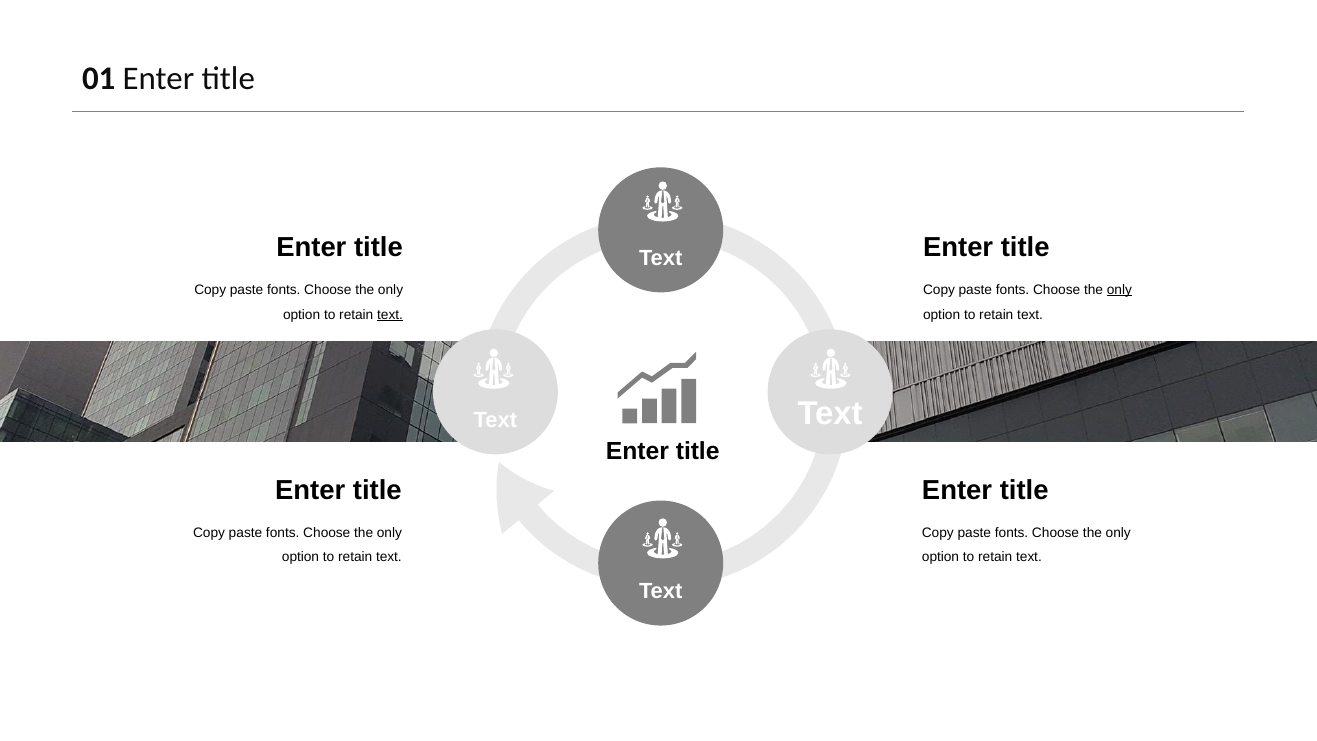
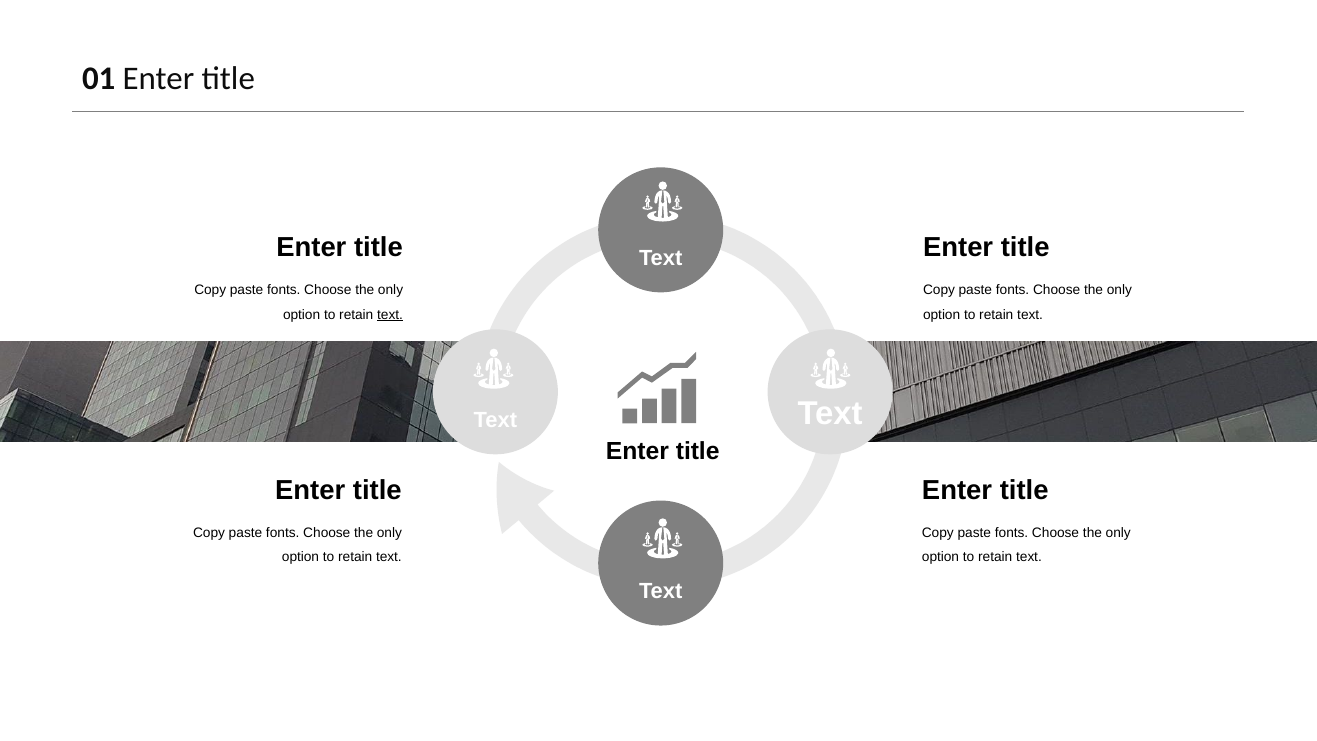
only at (1119, 290) underline: present -> none
